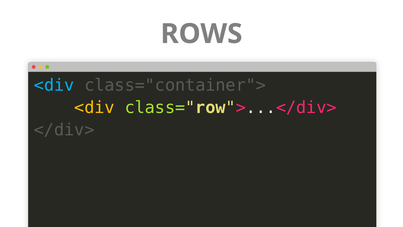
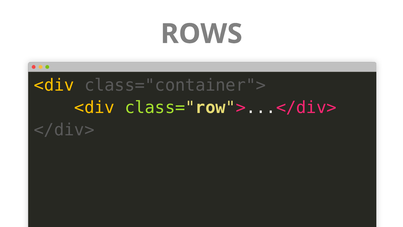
<div at (54, 85) colour: light blue -> yellow
